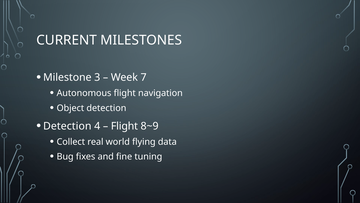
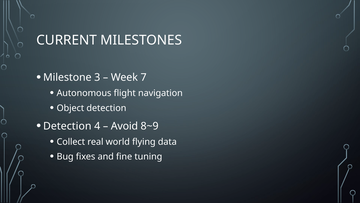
Flight at (124, 126): Flight -> Avoid
